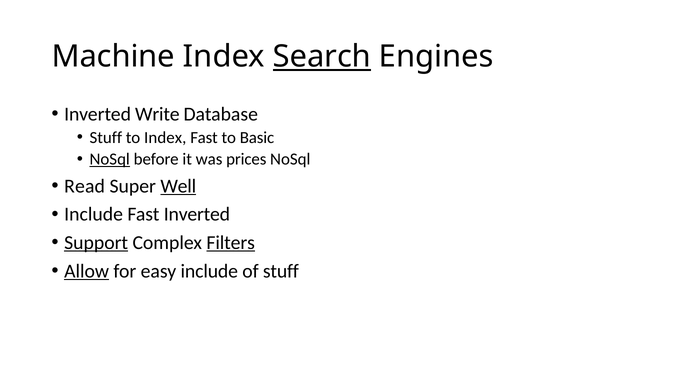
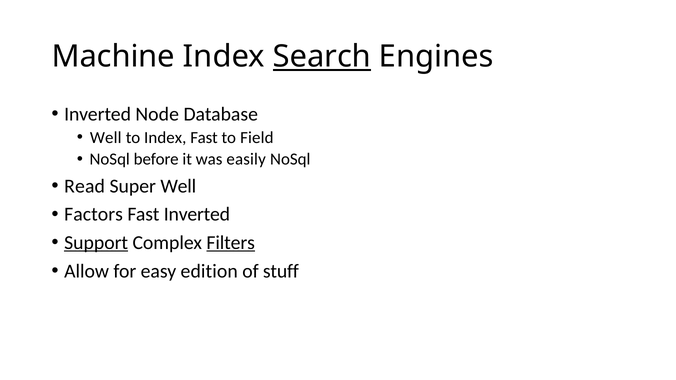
Write: Write -> Node
Stuff at (106, 138): Stuff -> Well
Basic: Basic -> Field
NoSql at (110, 159) underline: present -> none
prices: prices -> easily
Well at (178, 186) underline: present -> none
Include at (94, 214): Include -> Factors
Allow underline: present -> none
easy include: include -> edition
